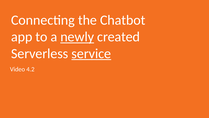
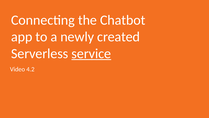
newly underline: present -> none
